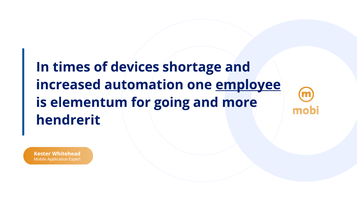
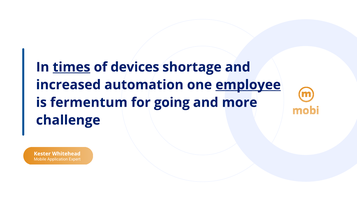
times underline: none -> present
elementum: elementum -> fermentum
hendrerit: hendrerit -> challenge
